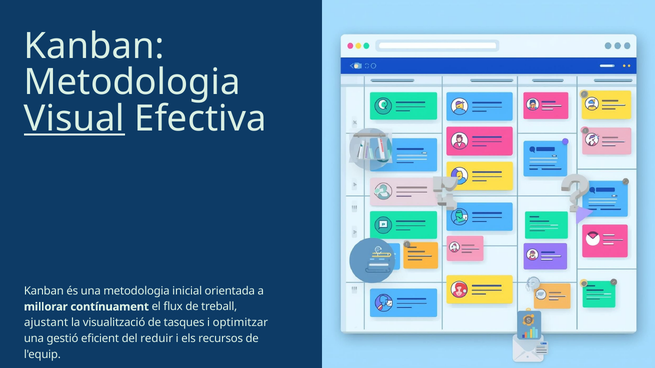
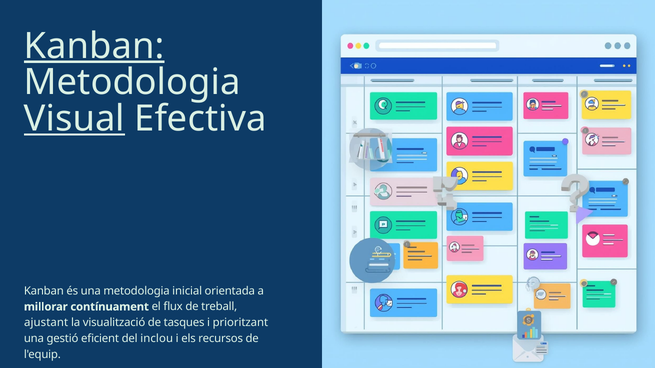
Kanban at (94, 46) underline: none -> present
optimitzar: optimitzar -> prioritzant
reduir: reduir -> inclou
